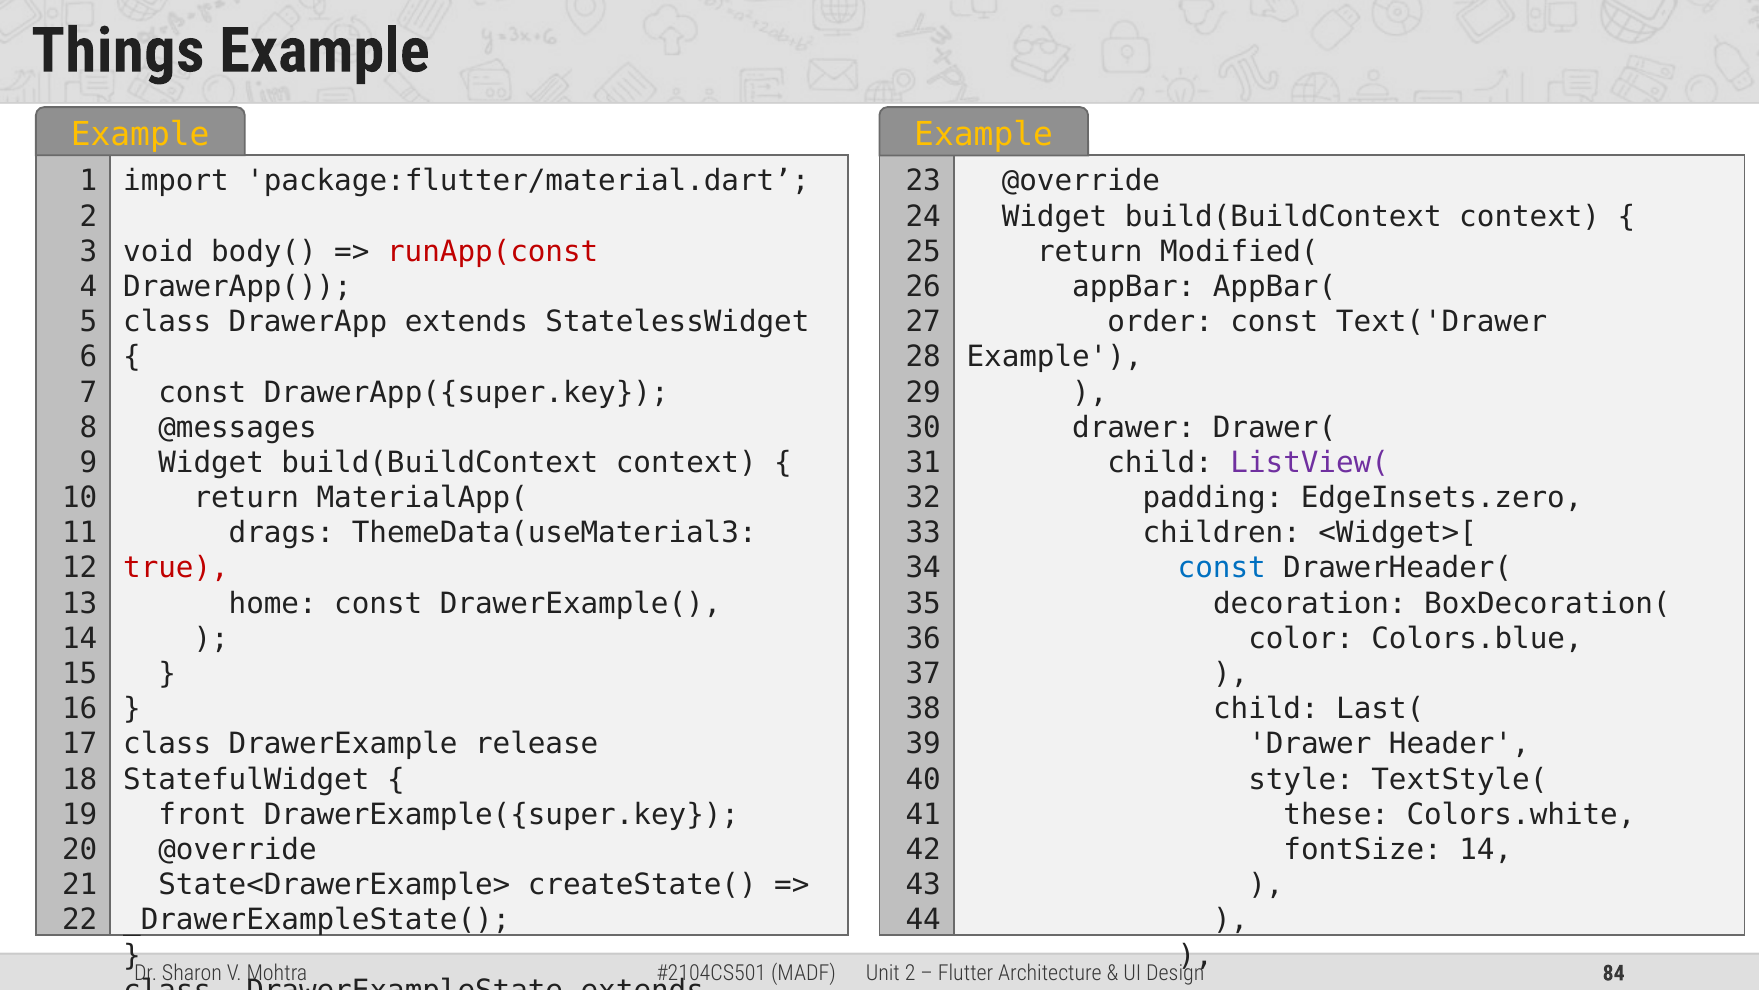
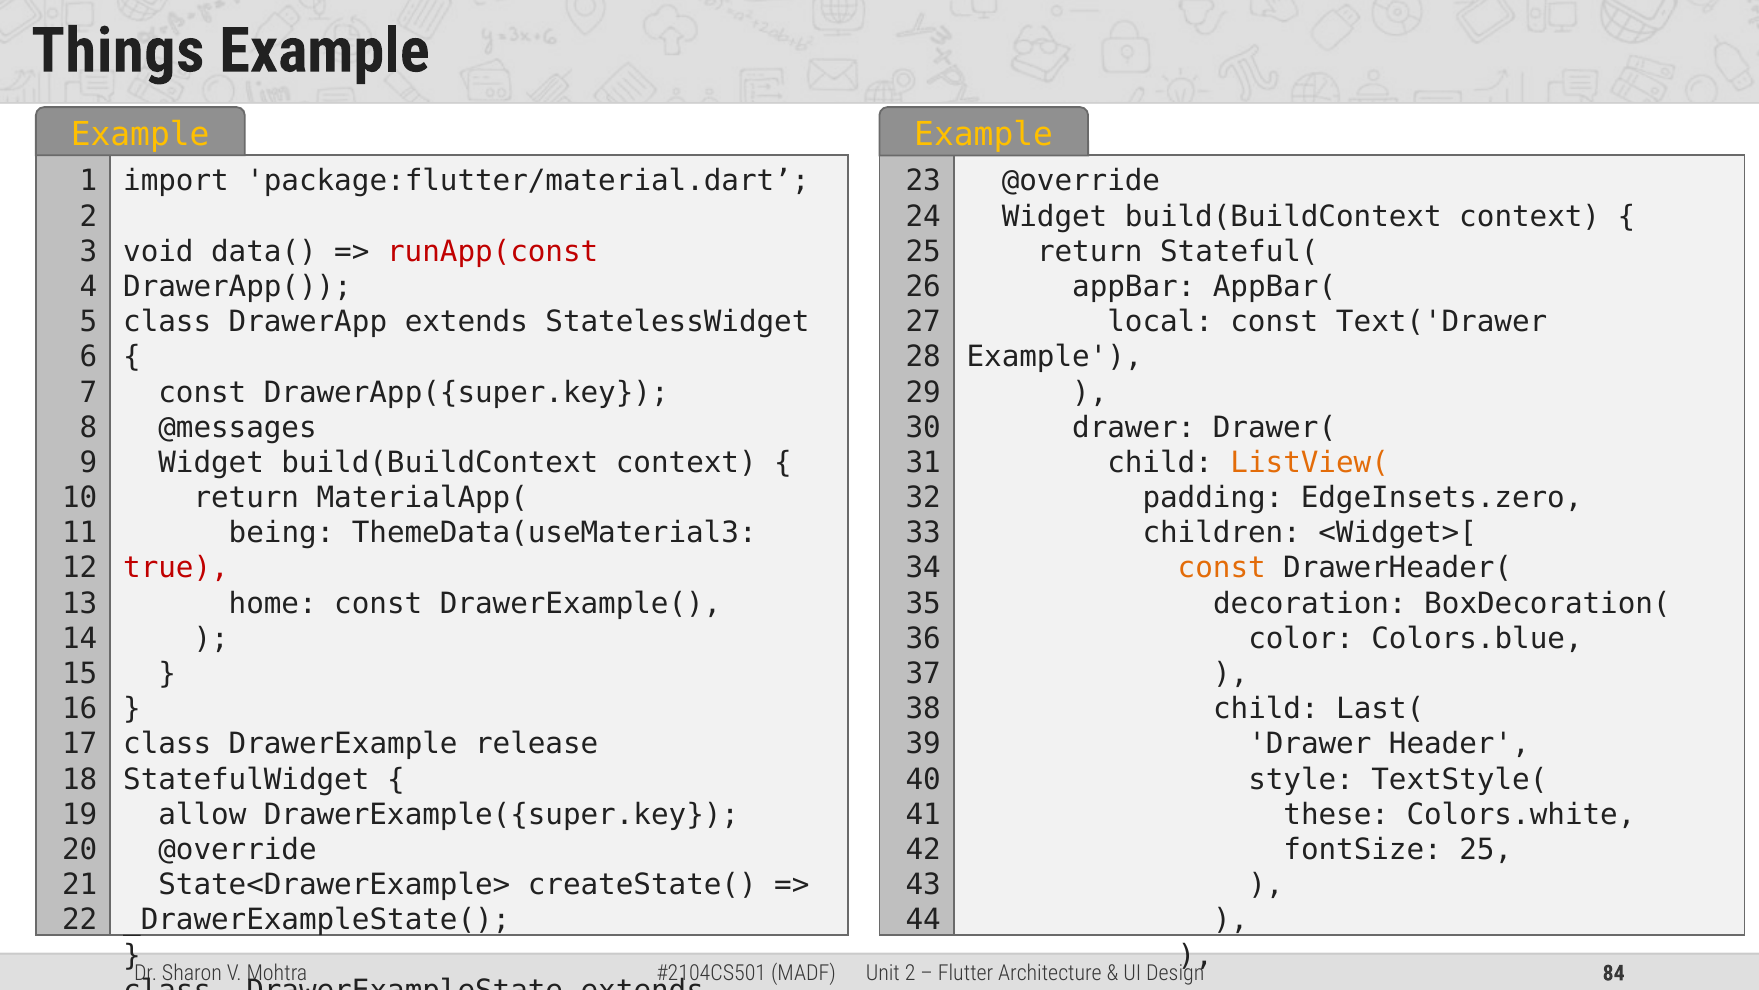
body(: body( -> data(
Modified(: Modified( -> Stateful(
order: order -> local
ListView( colour: purple -> orange
drags: drags -> being
const at (1222, 568) colour: blue -> orange
front: front -> allow
fontSize 14: 14 -> 25
